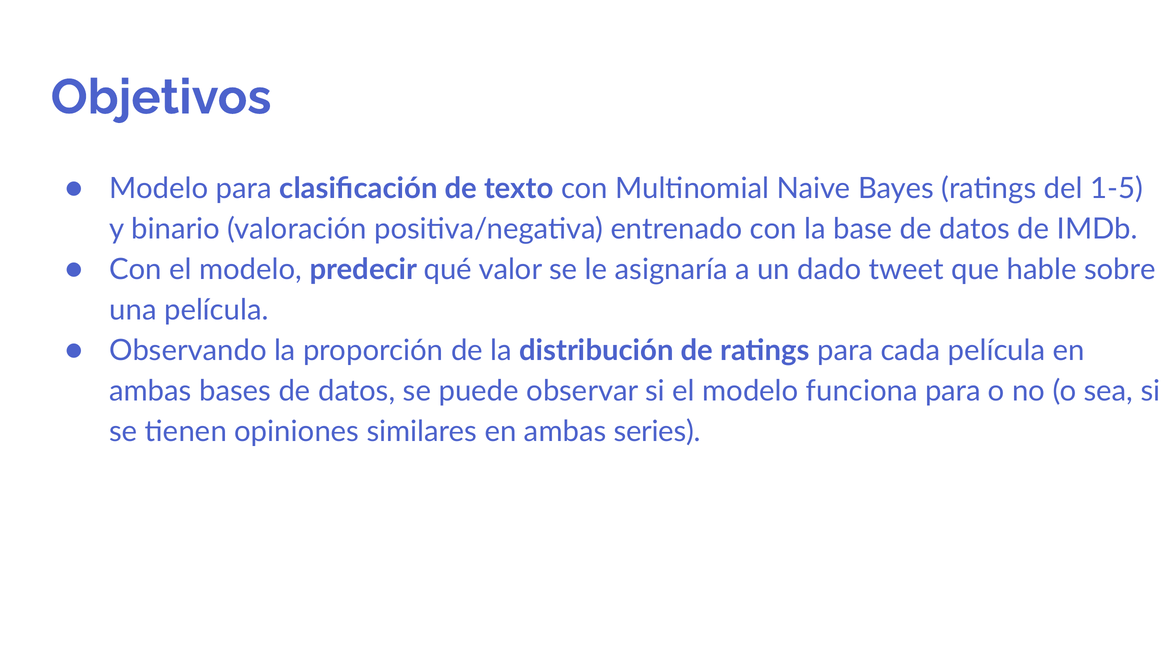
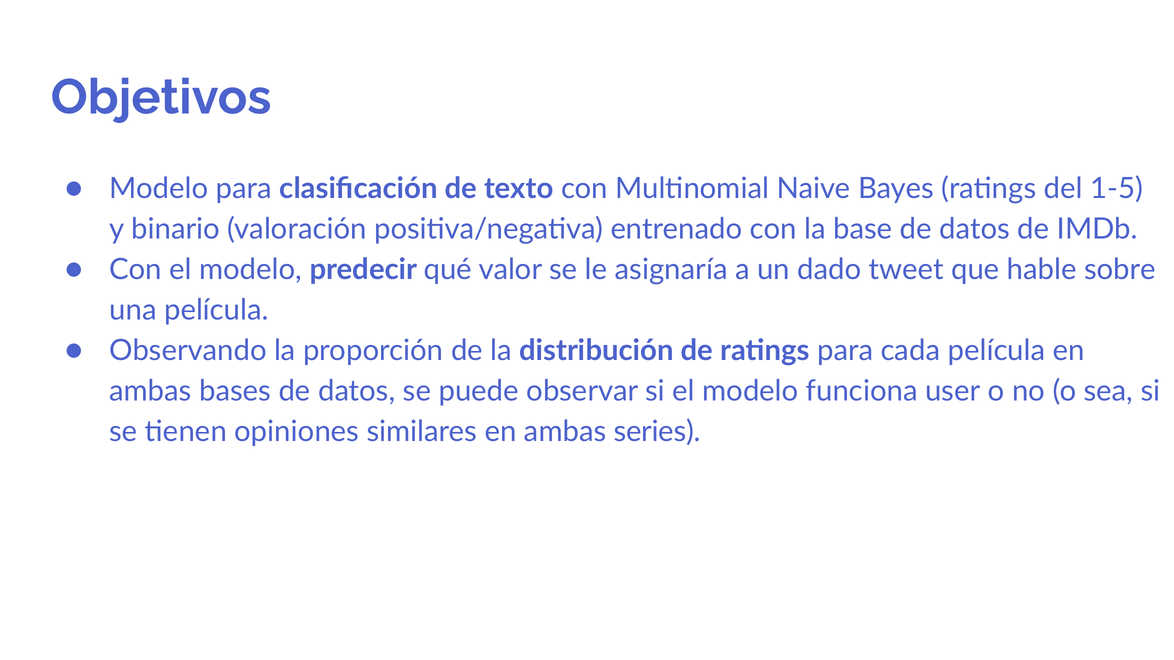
funciona para: para -> user
